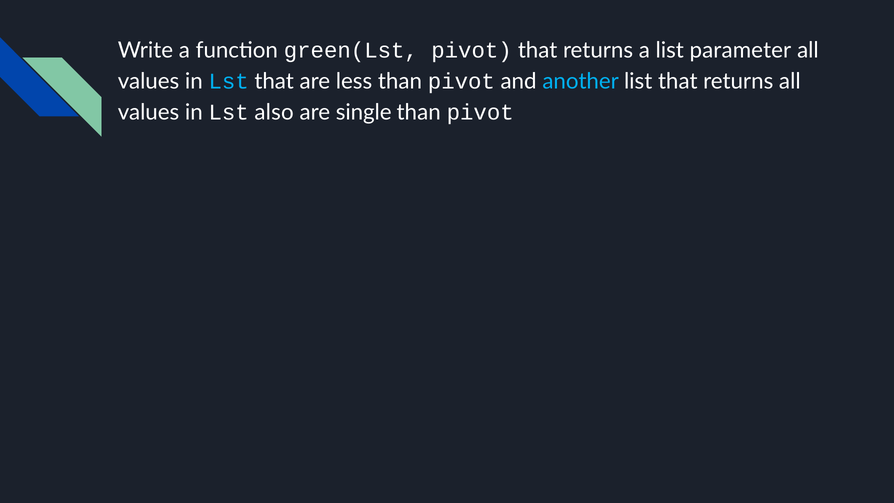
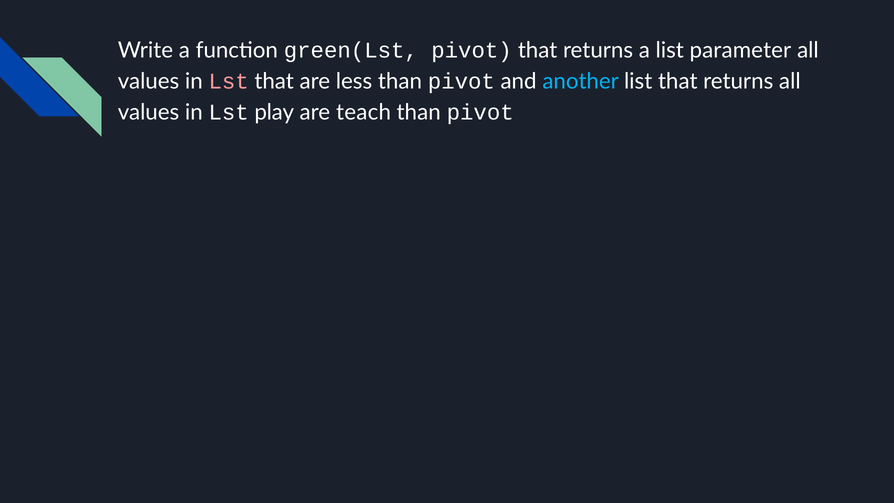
Lst at (229, 81) colour: light blue -> pink
also: also -> play
single: single -> teach
